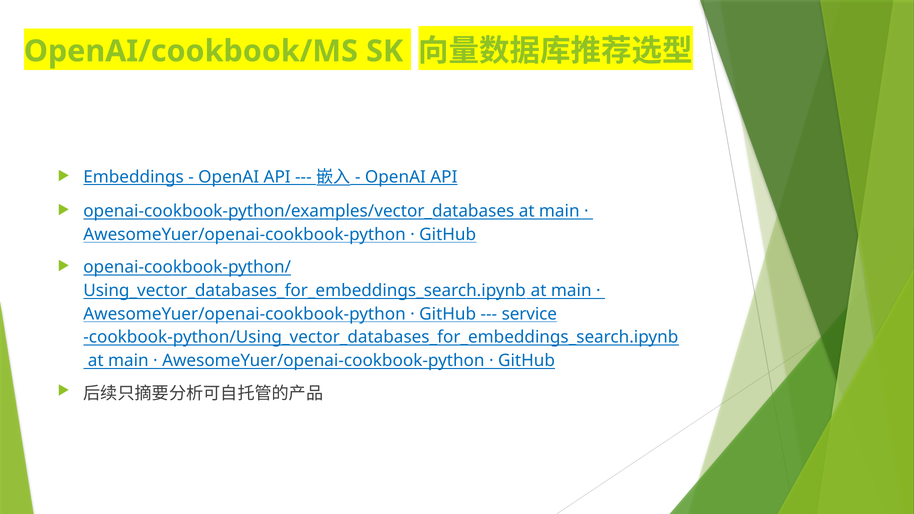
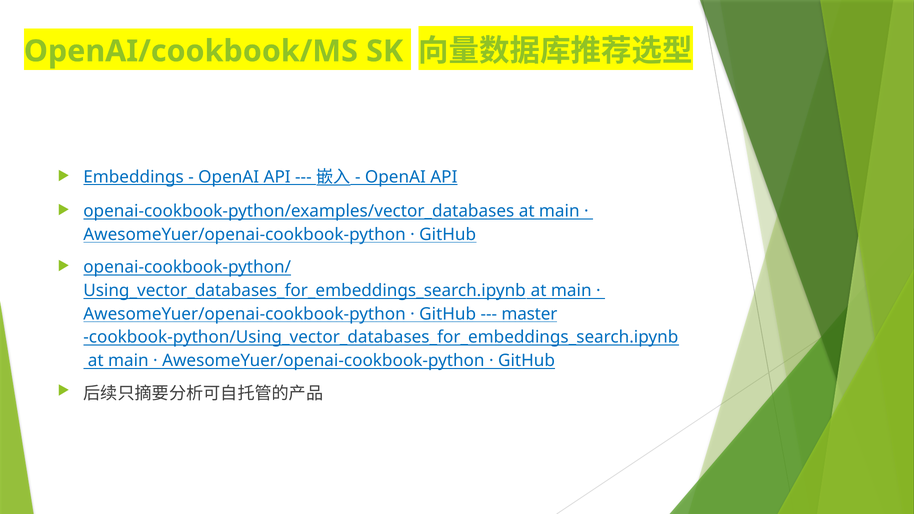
service: service -> master
